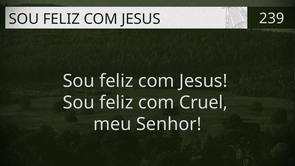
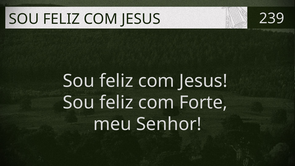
Cruel: Cruel -> Forte
